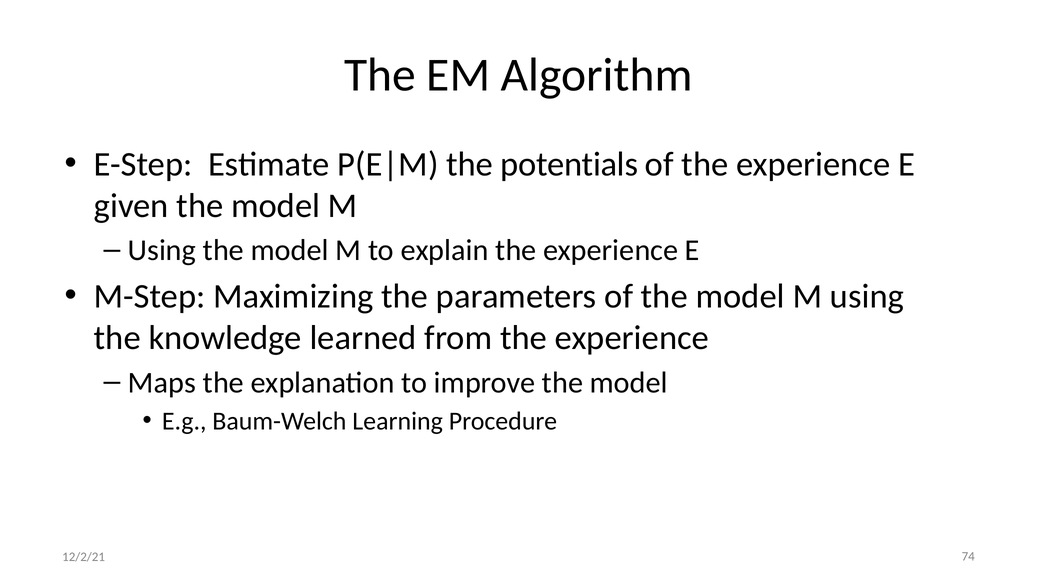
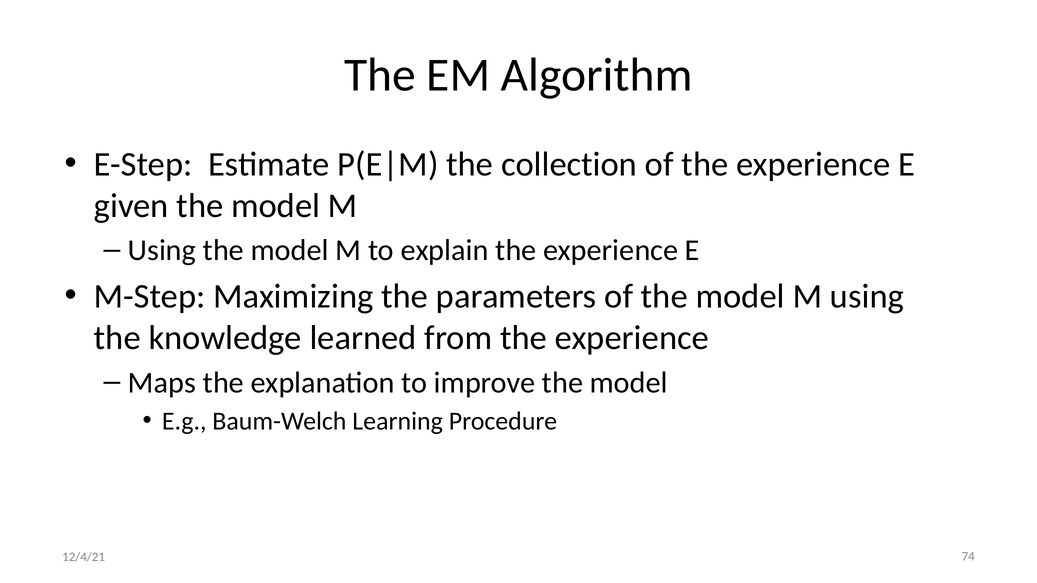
potentials: potentials -> collection
12/2/21: 12/2/21 -> 12/4/21
